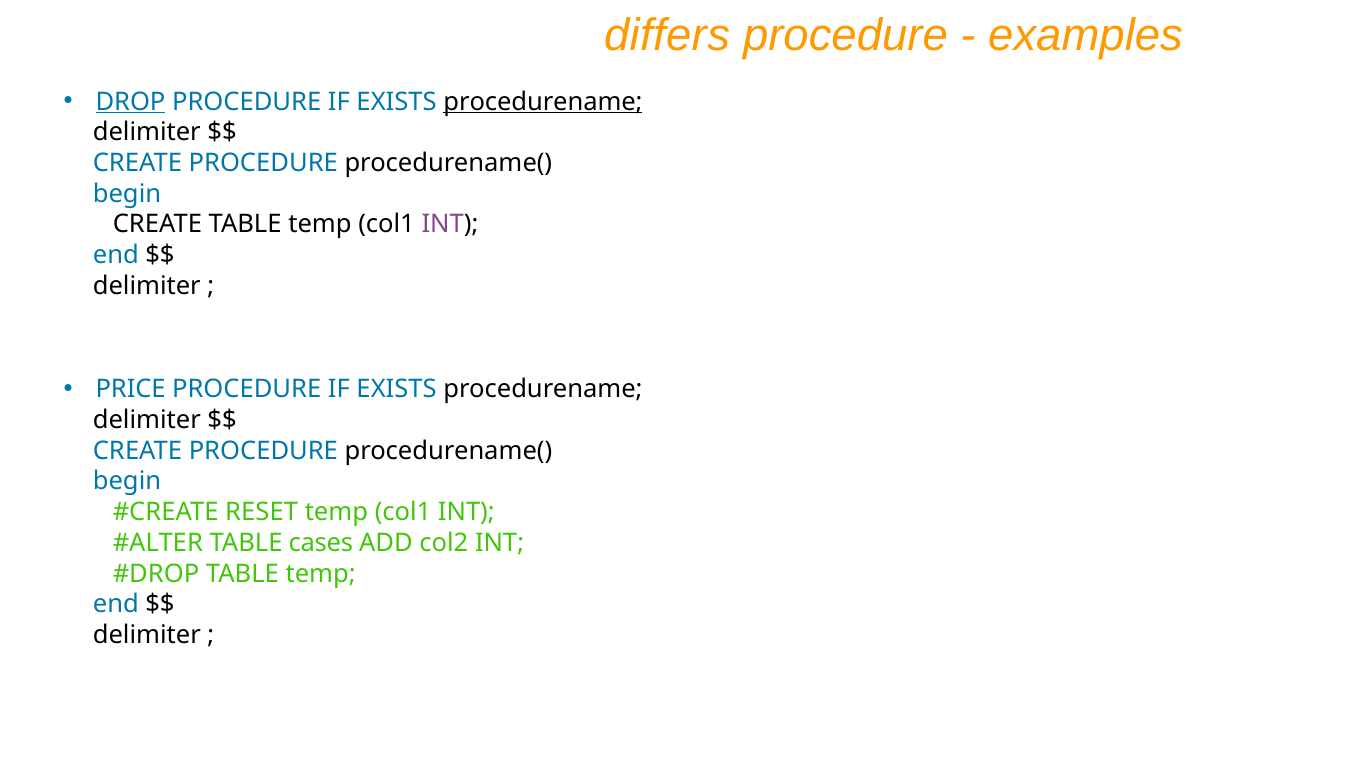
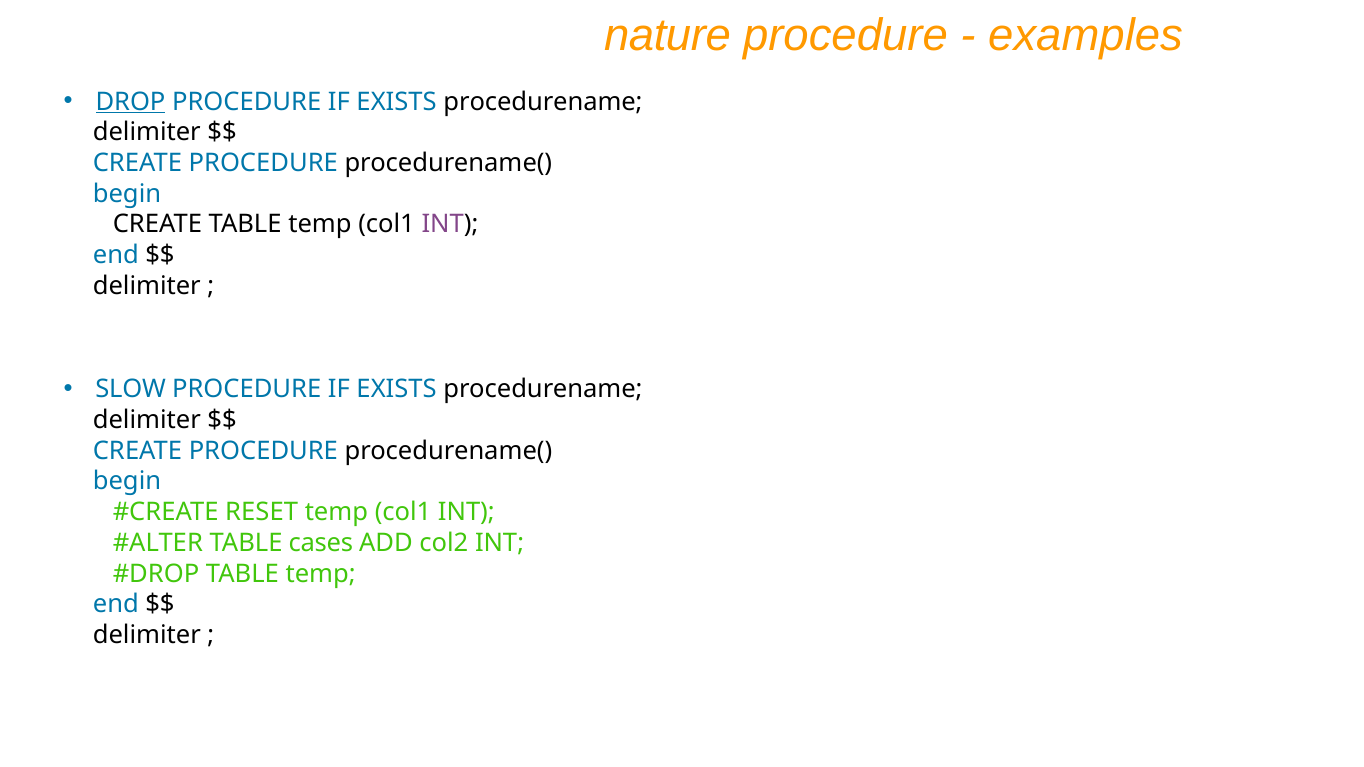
differs: differs -> nature
procedurename at (543, 102) underline: present -> none
PRICE: PRICE -> SLOW
